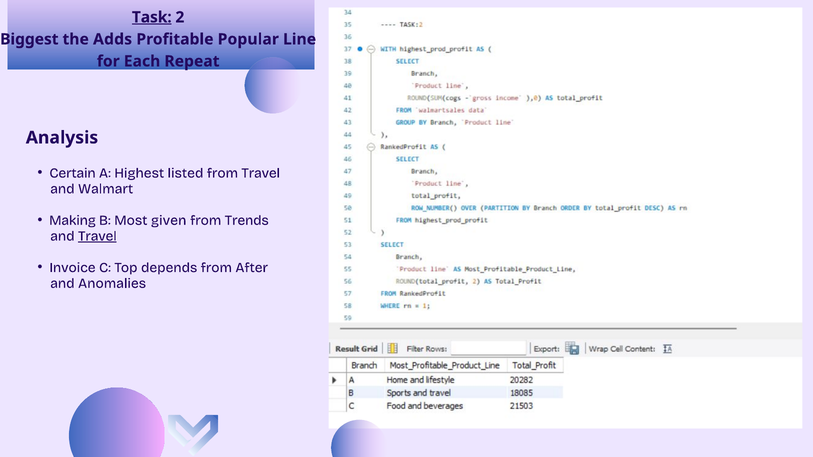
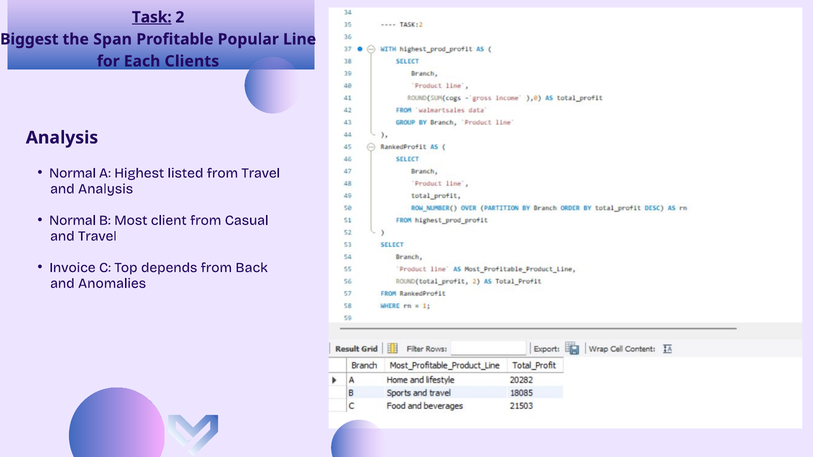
Adds: Adds -> Span
Repeat: Repeat -> Clients
Certain at (72, 173): Certain -> Normal
and Walmart: Walmart -> Analysis
Making at (72, 220): Making -> Normal
given: given -> client
Trends: Trends -> Casual
Travel at (97, 236) underline: present -> none
After: After -> Back
